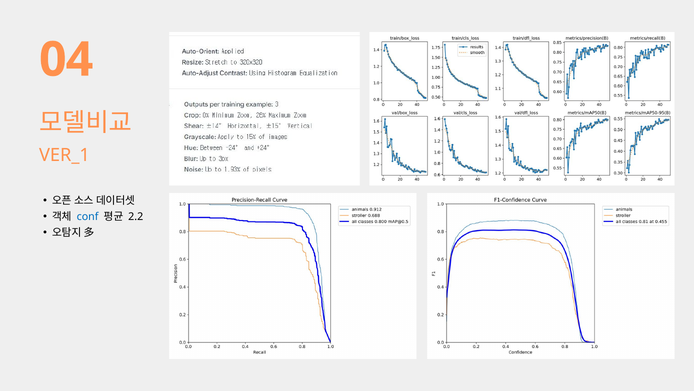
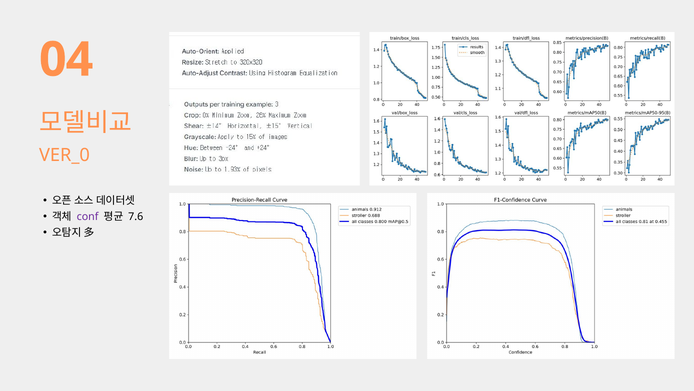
VER_1: VER_1 -> VER_0
conf colour: blue -> purple
2.2: 2.2 -> 7.6
